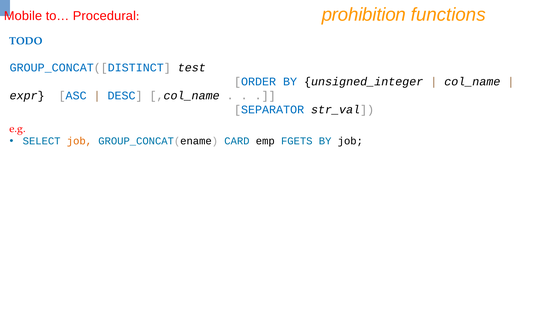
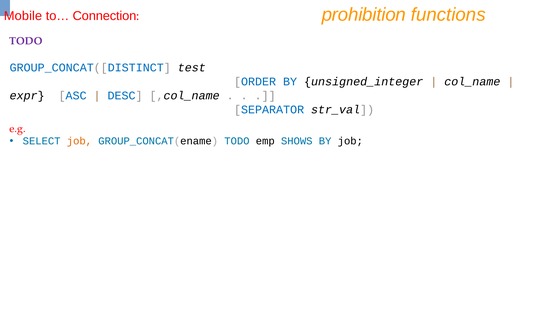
Procedural: Procedural -> Connection
TODO at (26, 41) colour: blue -> purple
GROUP_CONCAT(ename CARD: CARD -> TODO
FGETS: FGETS -> SHOWS
